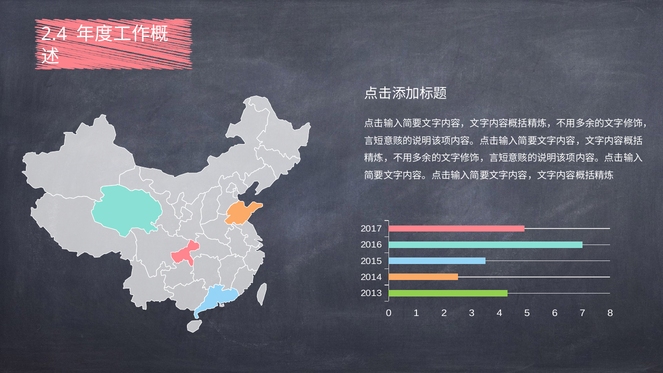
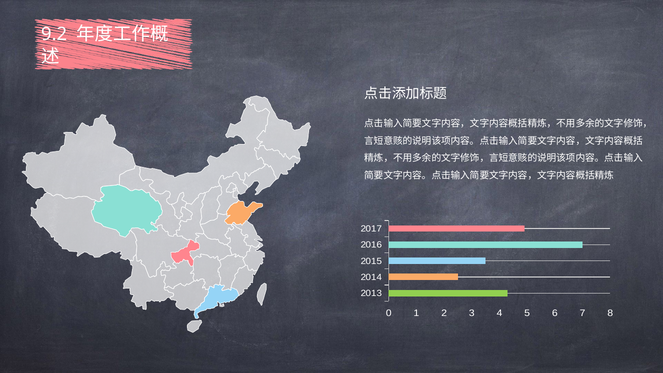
2.4: 2.4 -> 9.2
